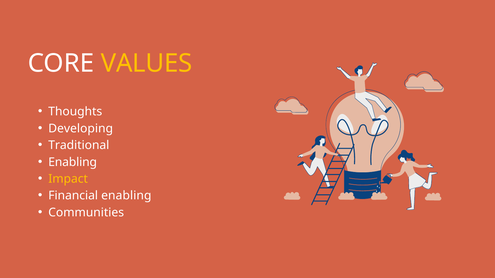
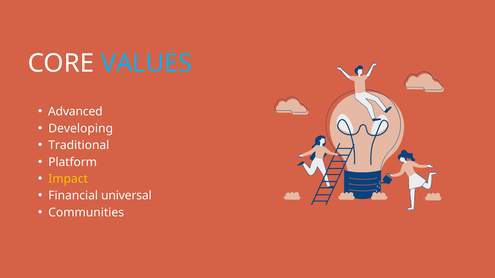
VALUES colour: yellow -> light blue
Thoughts: Thoughts -> Advanced
Enabling at (73, 162): Enabling -> Platform
Financial enabling: enabling -> universal
